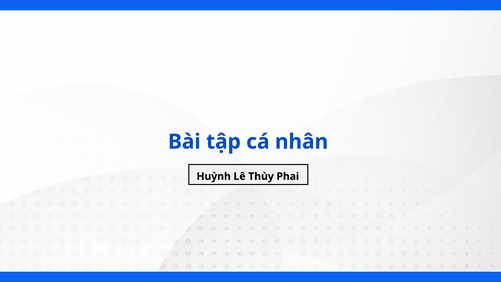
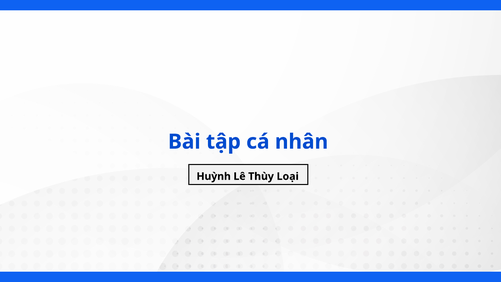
Phai: Phai -> Loại
